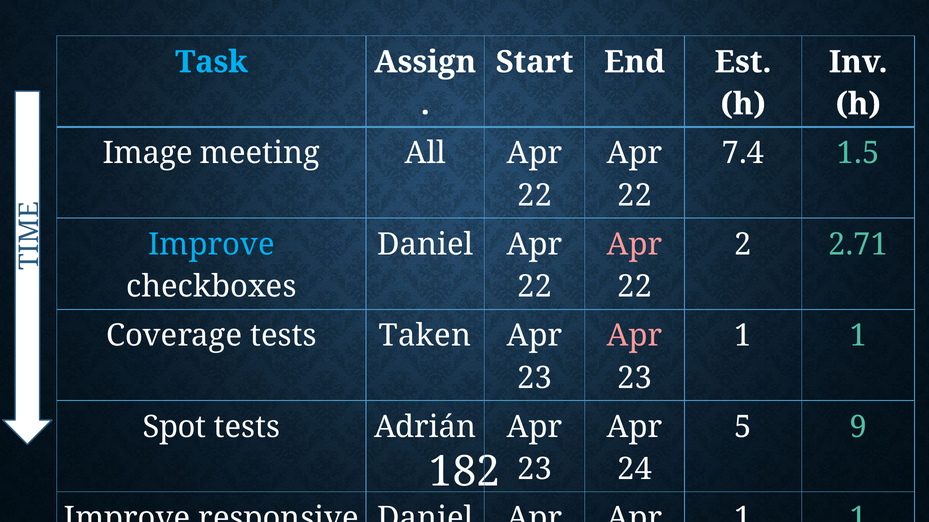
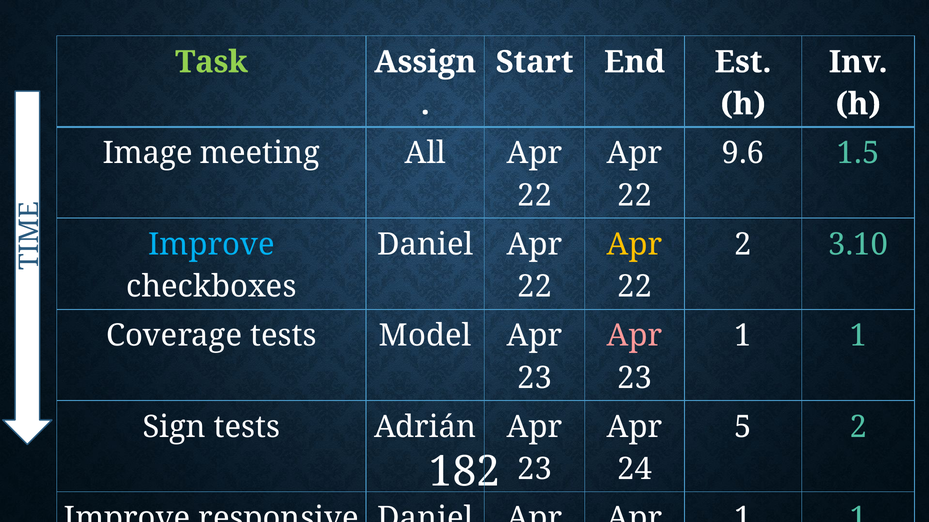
Task colour: light blue -> light green
7.4: 7.4 -> 9.6
Apr at (635, 245) colour: pink -> yellow
2.71: 2.71 -> 3.10
Taken: Taken -> Model
Spot at (174, 427): Spot -> Sign
5 9: 9 -> 2
